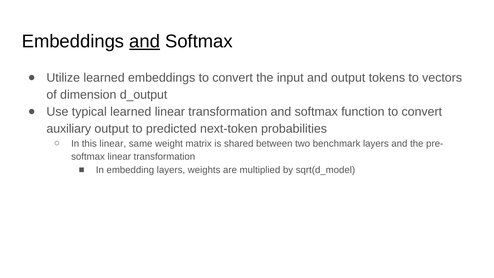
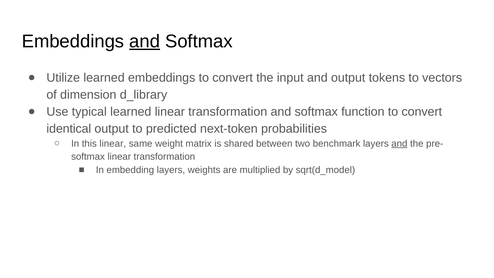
d_output: d_output -> d_library
auxiliary: auxiliary -> identical
and at (399, 143) underline: none -> present
